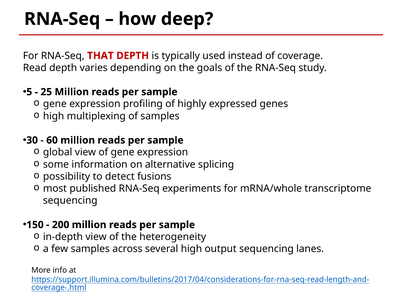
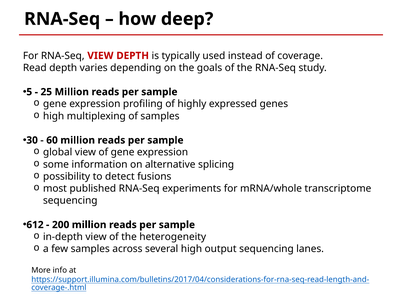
RNA-Seq THAT: THAT -> VIEW
150: 150 -> 612
